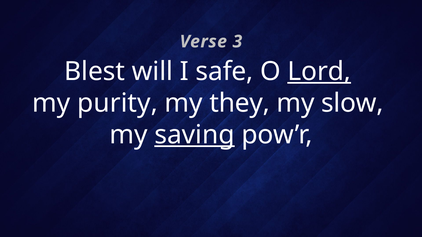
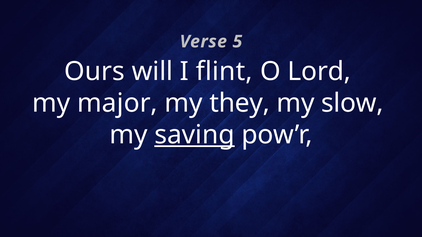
3: 3 -> 5
Blest: Blest -> Ours
safe: safe -> flint
Lord underline: present -> none
purity: purity -> major
